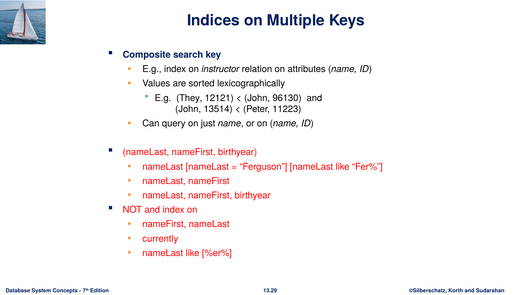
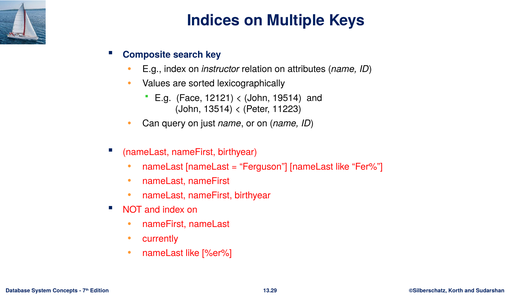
They: They -> Face
96130: 96130 -> 19514
